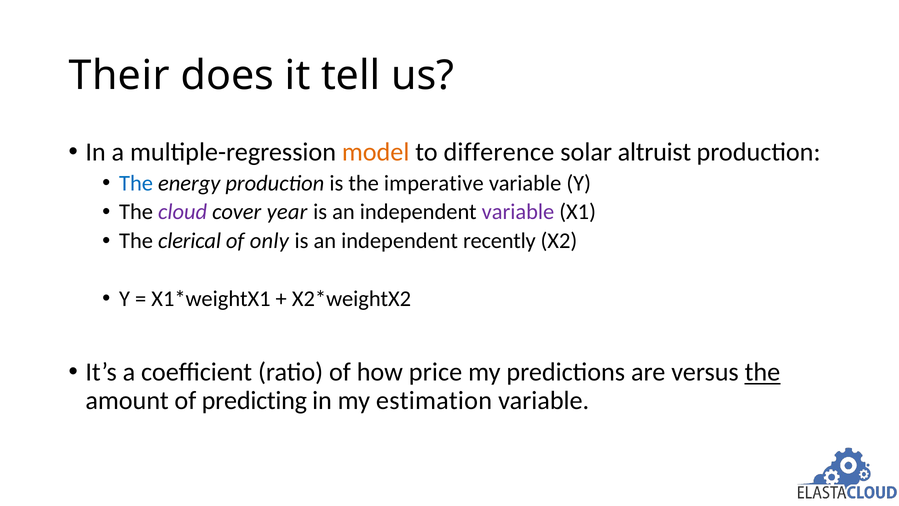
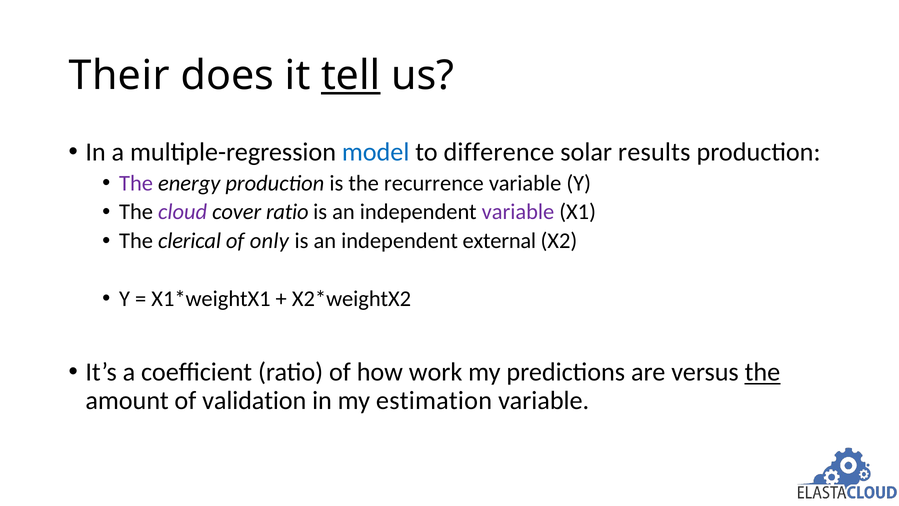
tell underline: none -> present
model colour: orange -> blue
altruist: altruist -> results
The at (136, 183) colour: blue -> purple
imperative: imperative -> recurrence
cover year: year -> ratio
recently: recently -> external
price: price -> work
predicting: predicting -> validation
